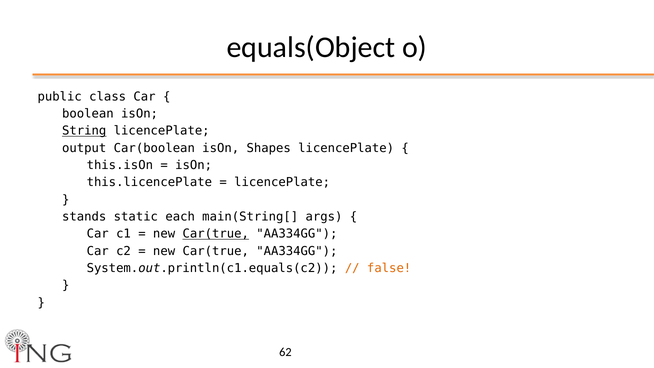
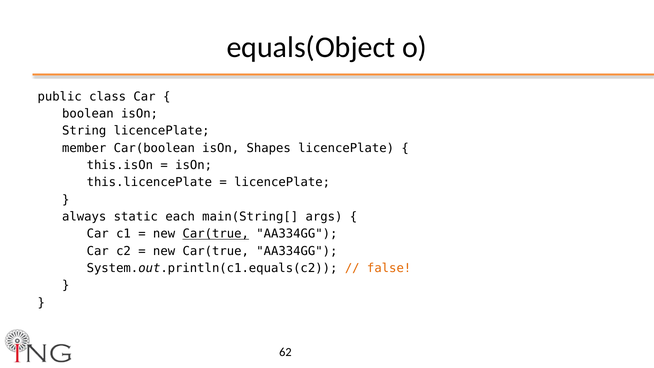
String underline: present -> none
output: output -> member
stands: stands -> always
